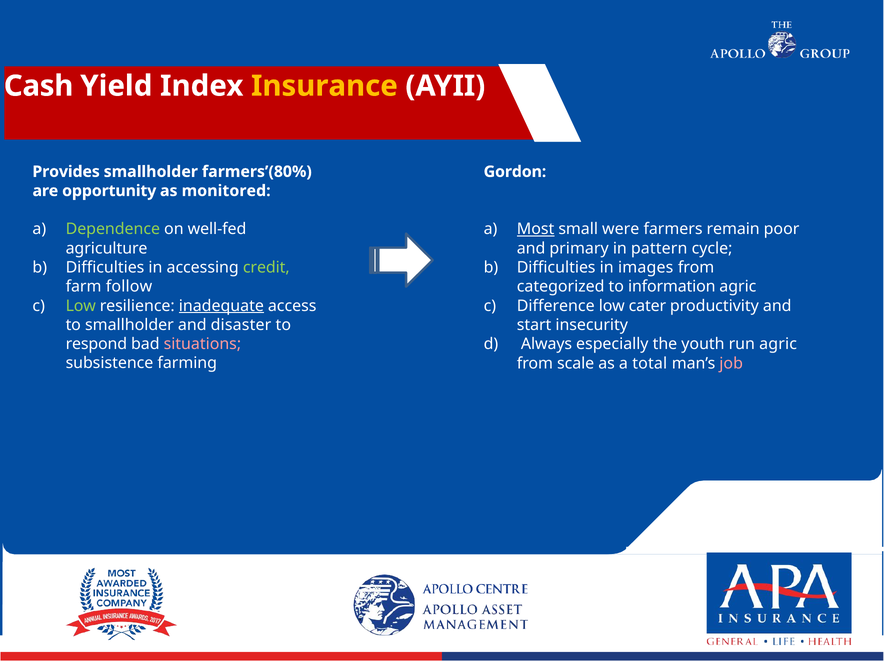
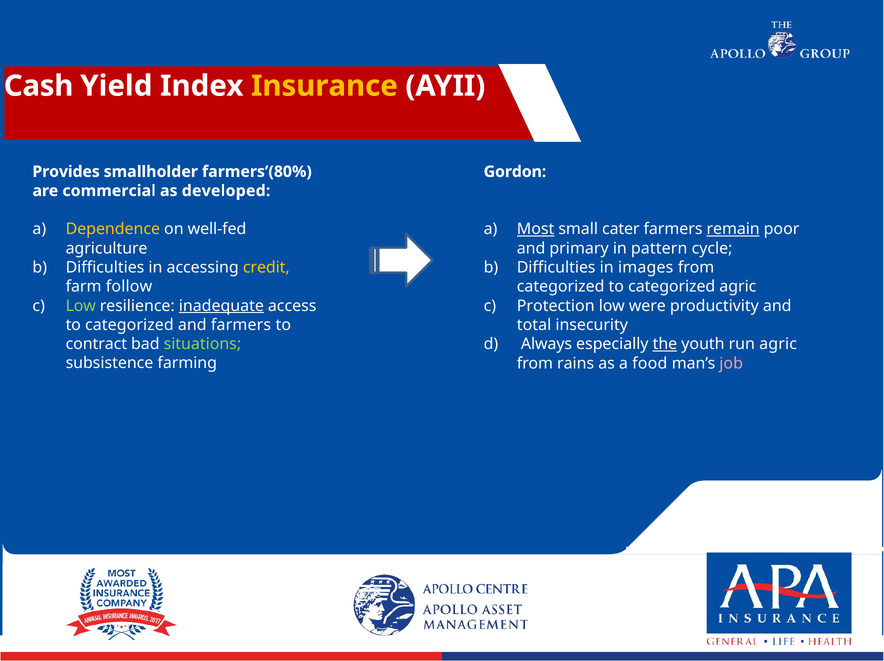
opportunity: opportunity -> commercial
monitored: monitored -> developed
Dependence colour: light green -> yellow
were: were -> cater
remain underline: none -> present
credit colour: light green -> yellow
information at (672, 287): information -> categorized
Difference: Difference -> Protection
cater: cater -> were
smallholder at (129, 325): smallholder -> categorized
and disaster: disaster -> farmers
start: start -> total
respond: respond -> contract
situations colour: pink -> light green
the underline: none -> present
scale: scale -> rains
total: total -> food
